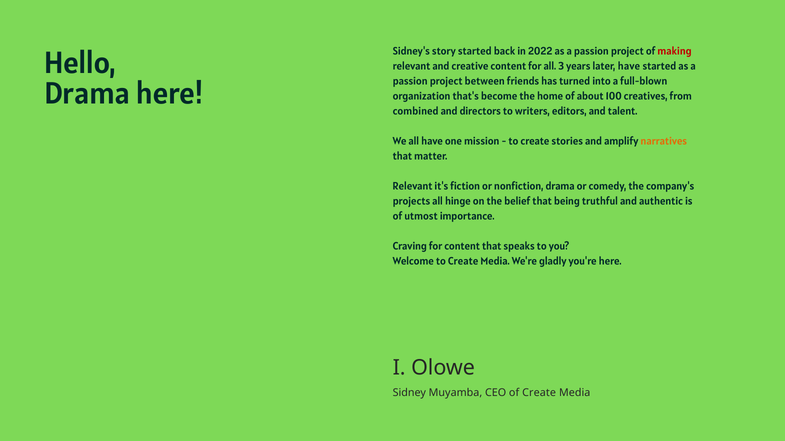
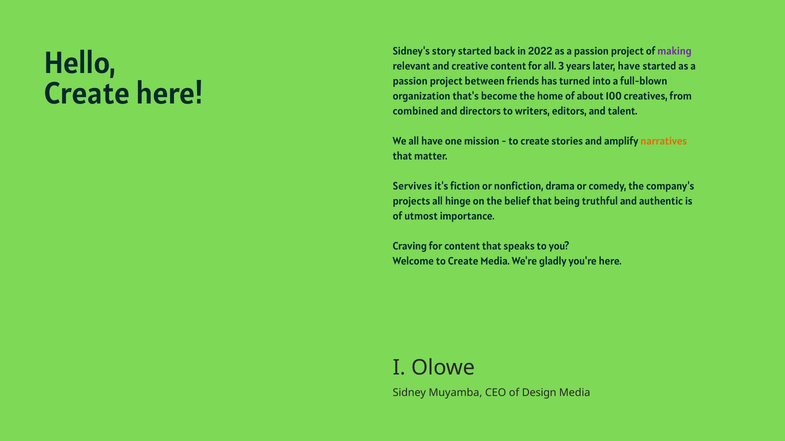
making colour: red -> purple
Drama at (87, 94): Drama -> Create
Relevant at (413, 186): Relevant -> Servives
of Create: Create -> Design
